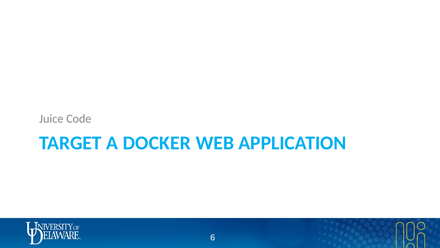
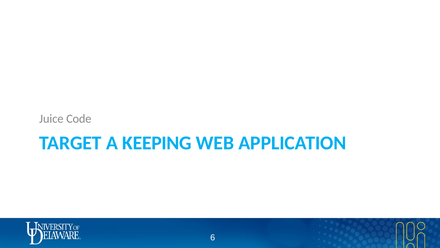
DOCKER: DOCKER -> KEEPING
